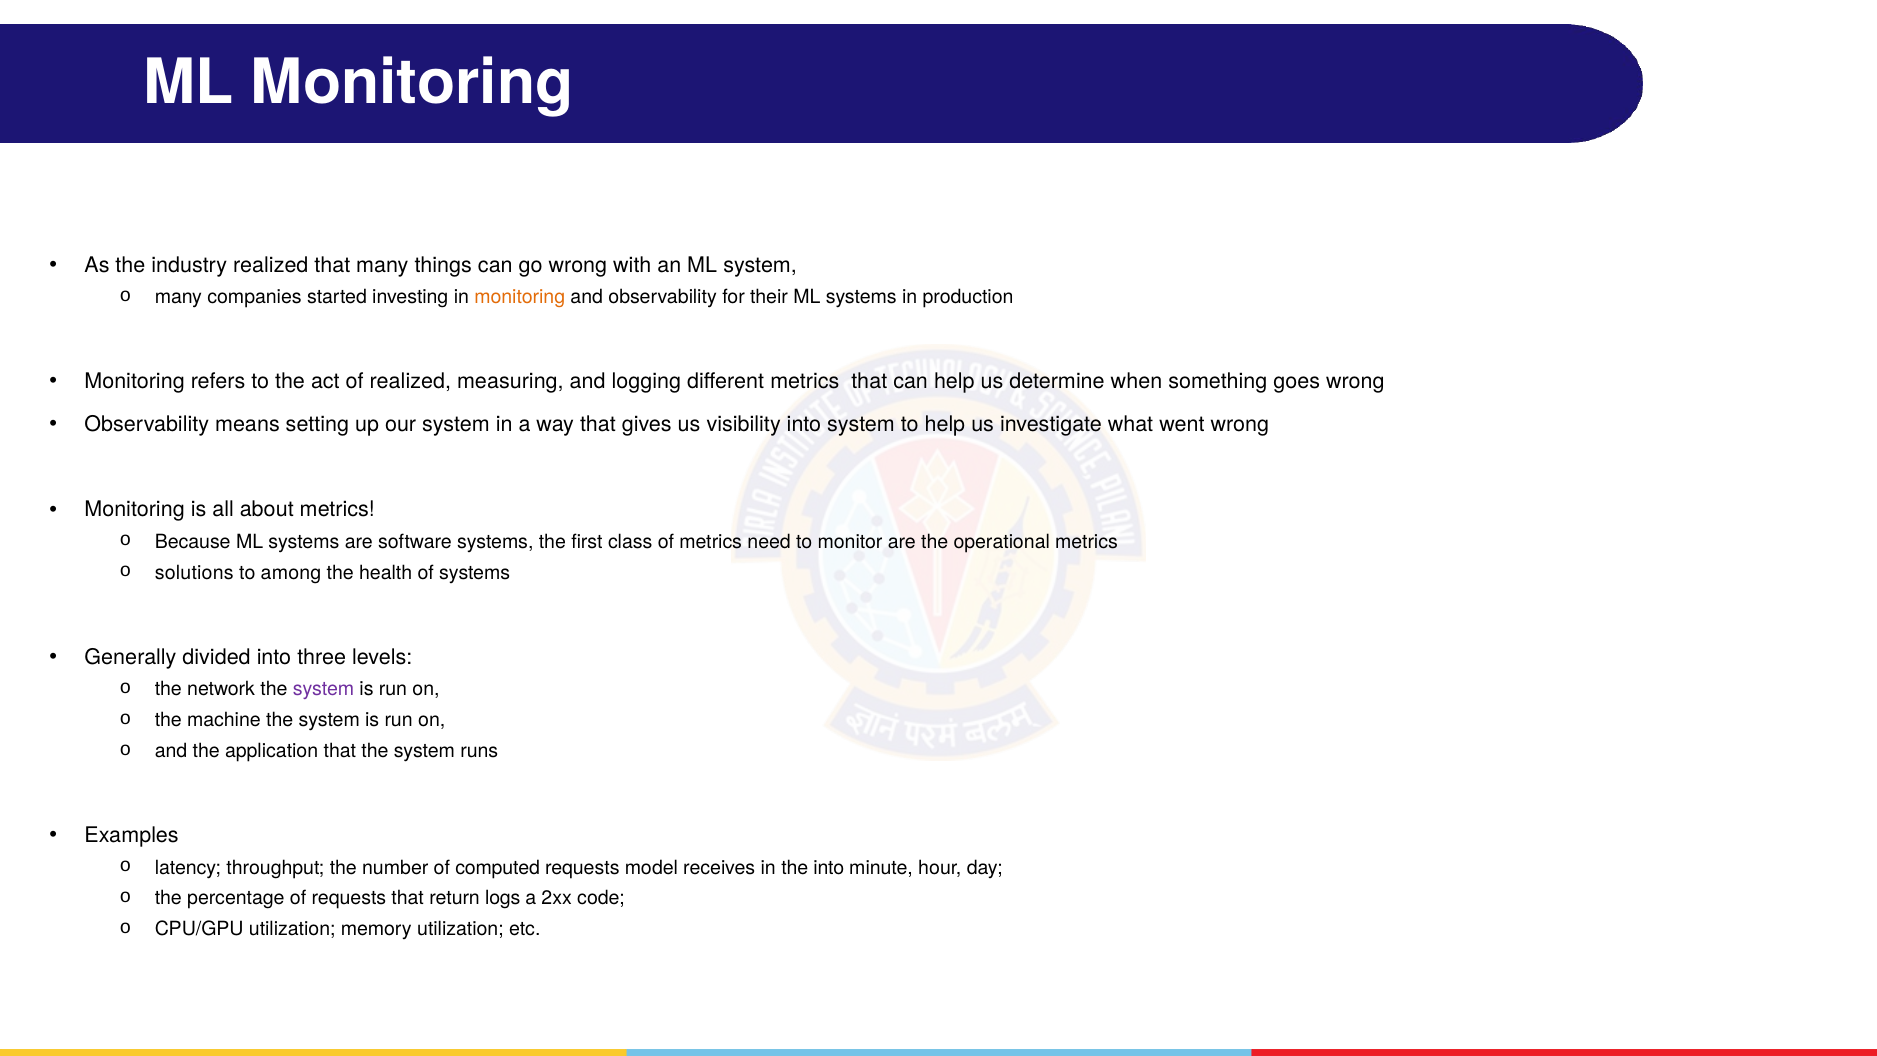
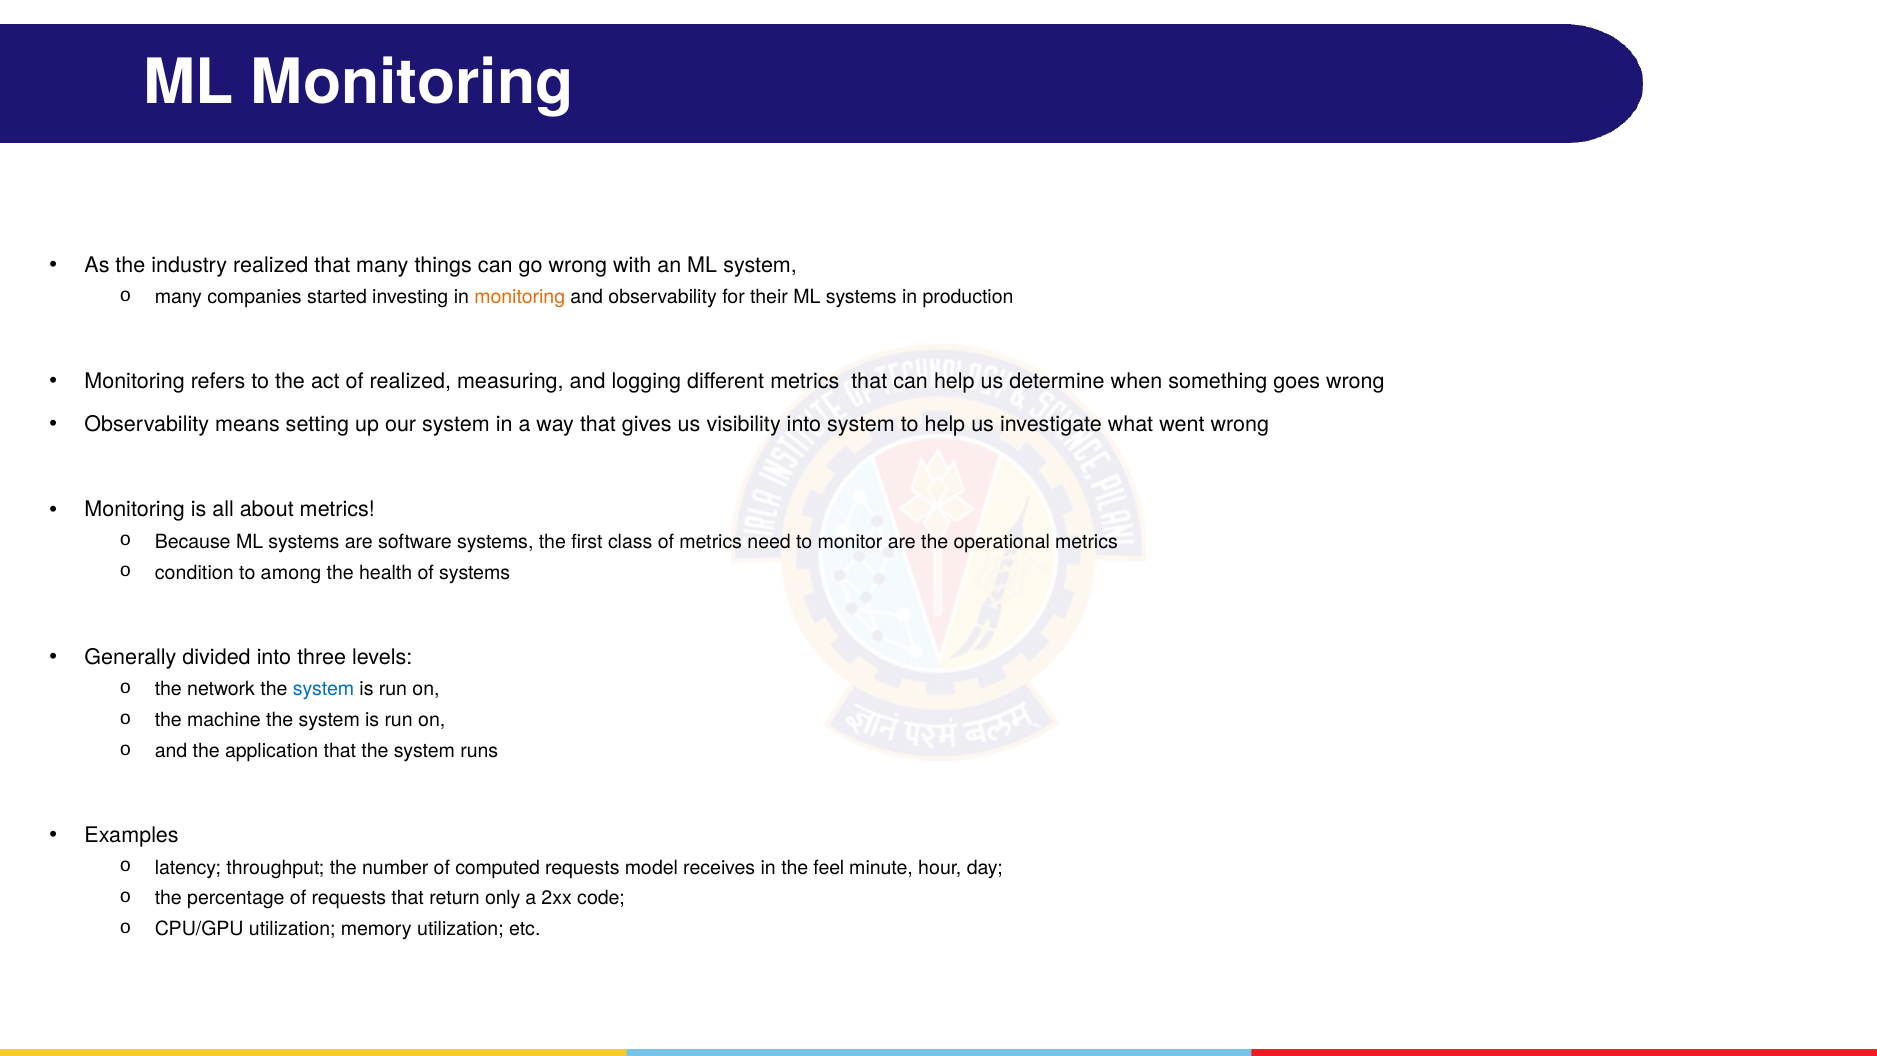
solutions: solutions -> condition
system at (324, 689) colour: purple -> blue
the into: into -> feel
logs: logs -> only
